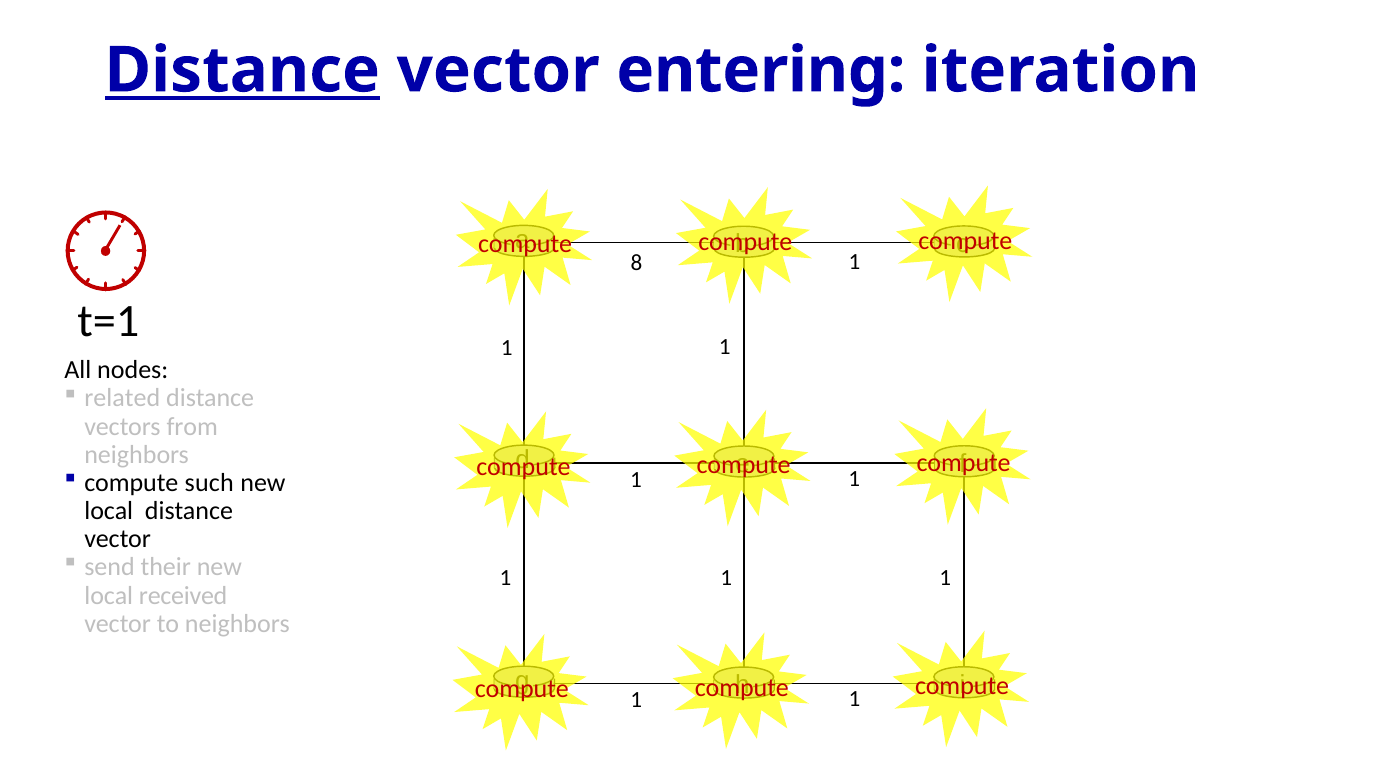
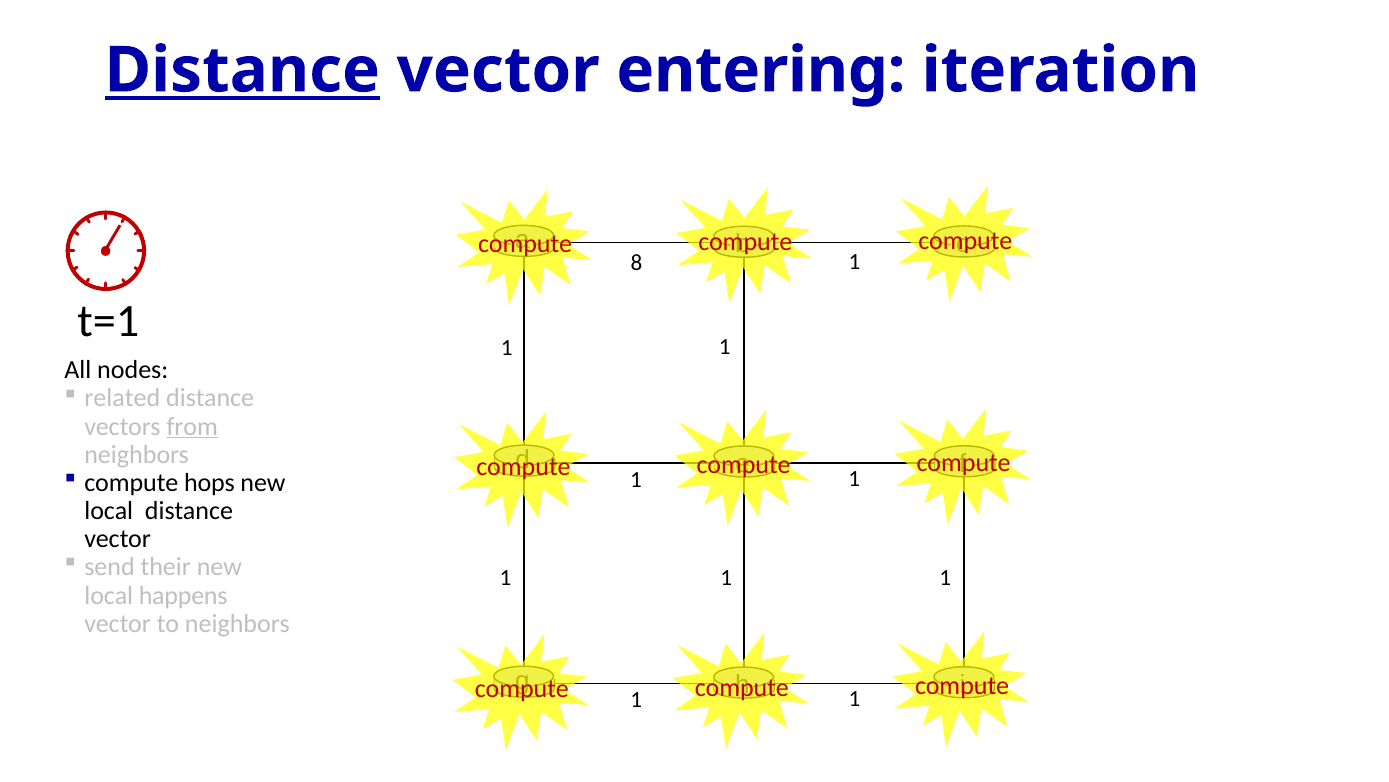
from underline: none -> present
such: such -> hops
received: received -> happens
